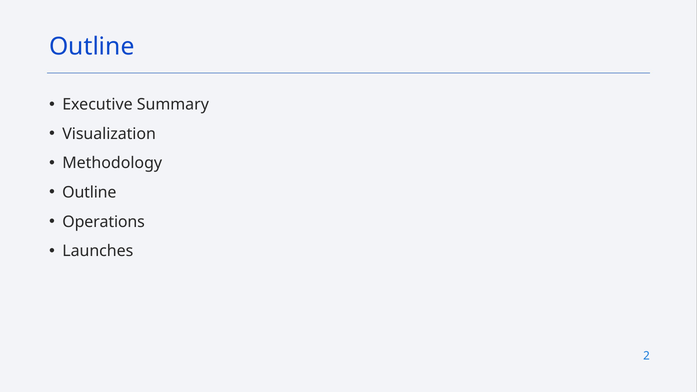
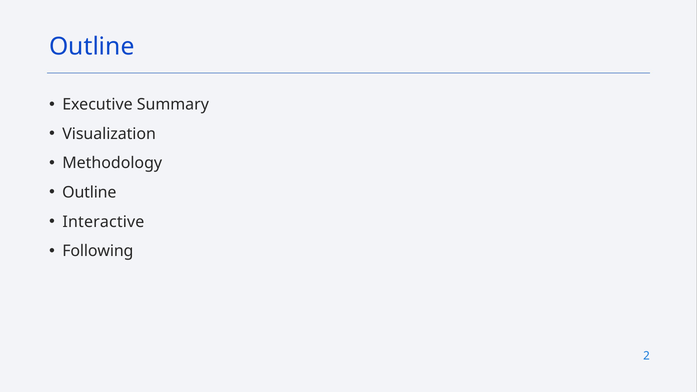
Operations: Operations -> Interactive
Launches: Launches -> Following
